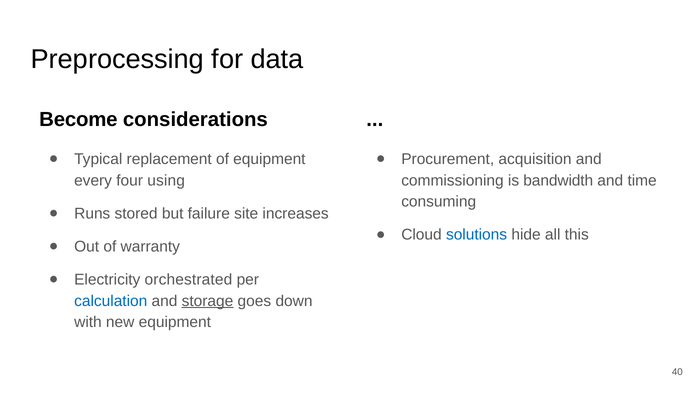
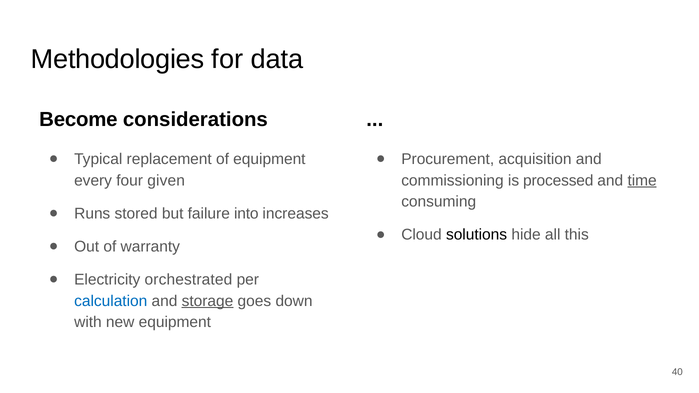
Preprocessing: Preprocessing -> Methodologies
using: using -> given
bandwidth: bandwidth -> processed
time underline: none -> present
site: site -> into
solutions colour: blue -> black
